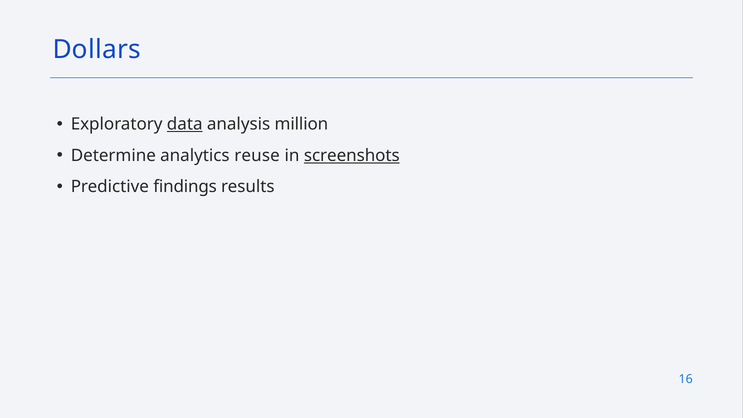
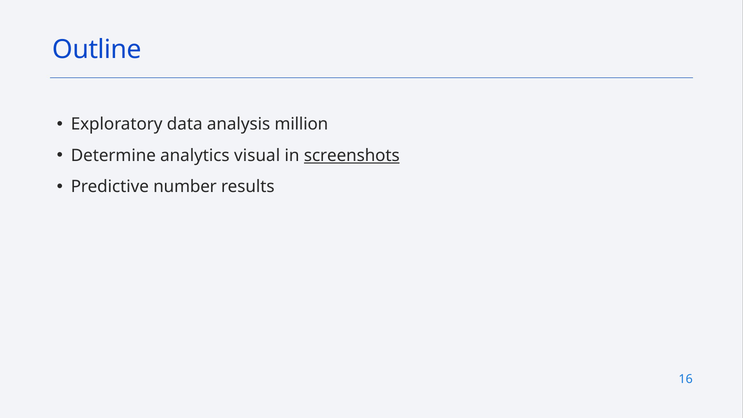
Dollars: Dollars -> Outline
data underline: present -> none
reuse: reuse -> visual
findings: findings -> number
